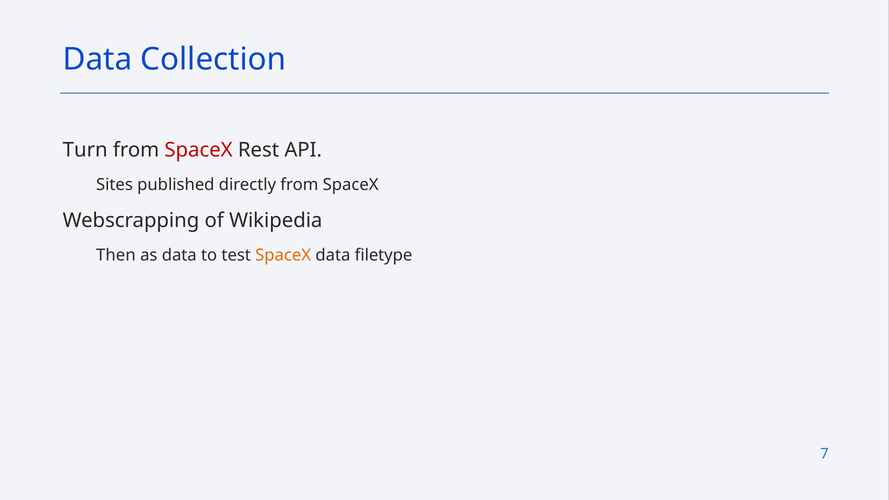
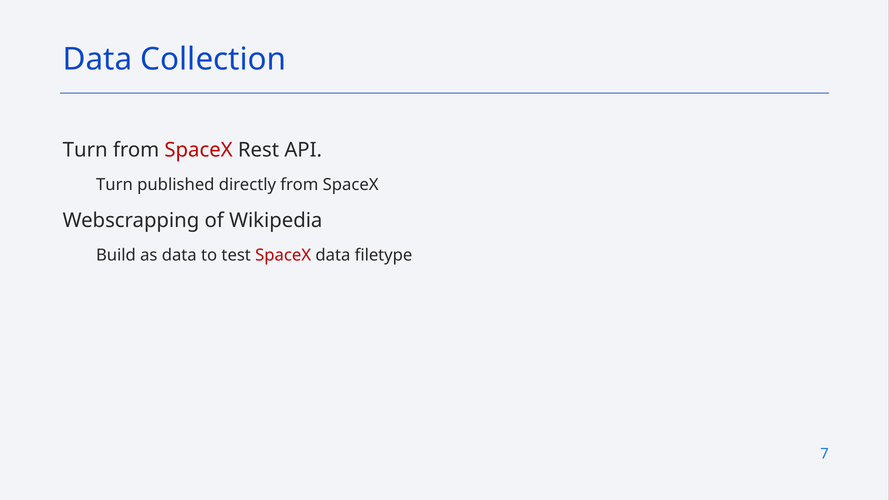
Sites at (114, 185): Sites -> Turn
Then: Then -> Build
SpaceX at (283, 255) colour: orange -> red
